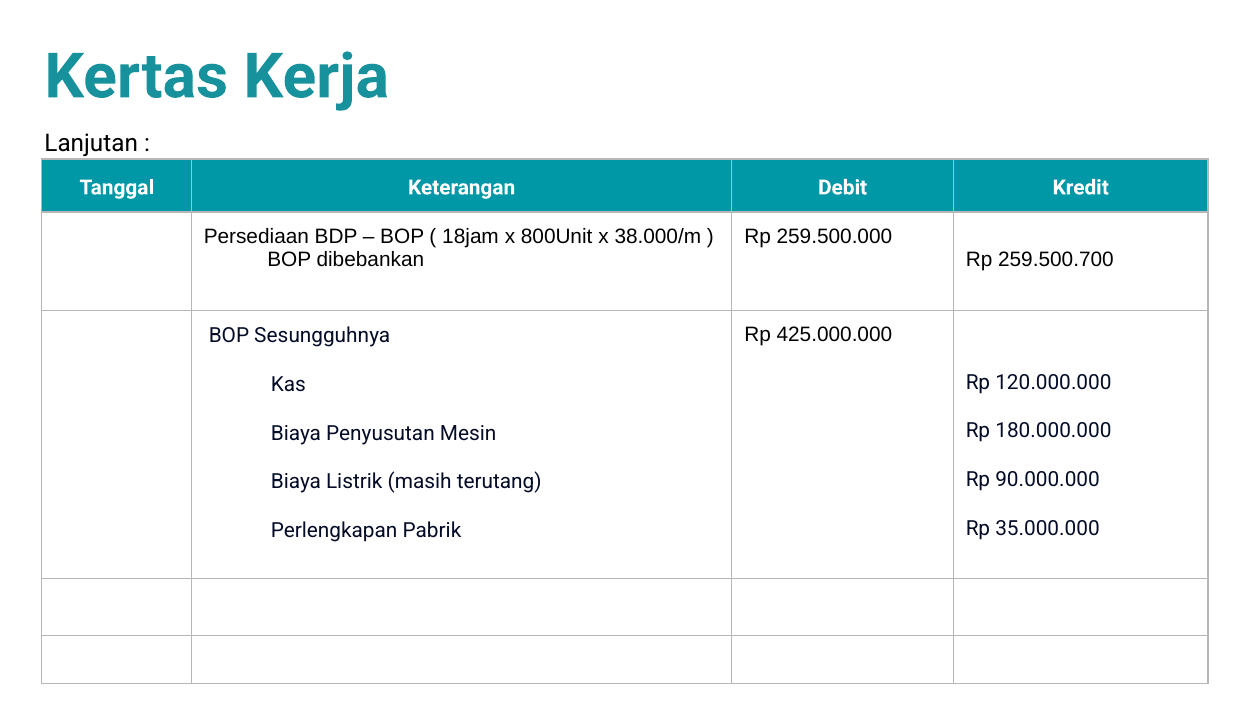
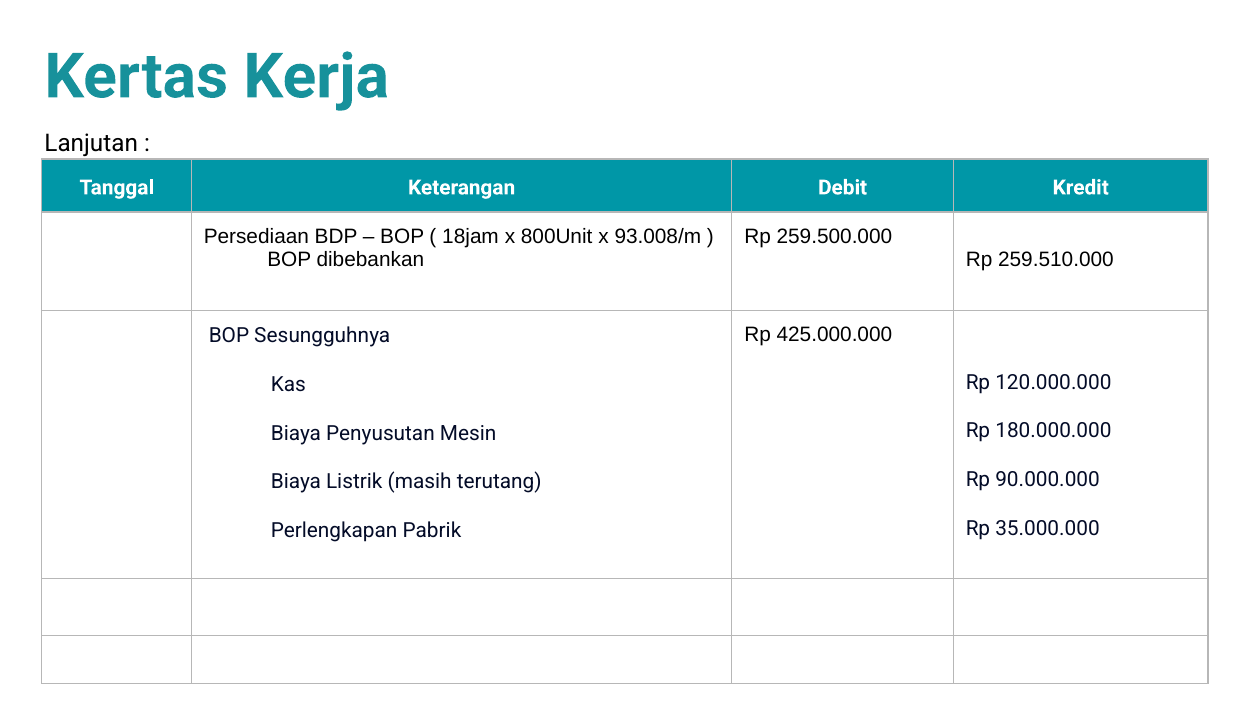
38.000/m: 38.000/m -> 93.008/m
259.500.700: 259.500.700 -> 259.510.000
